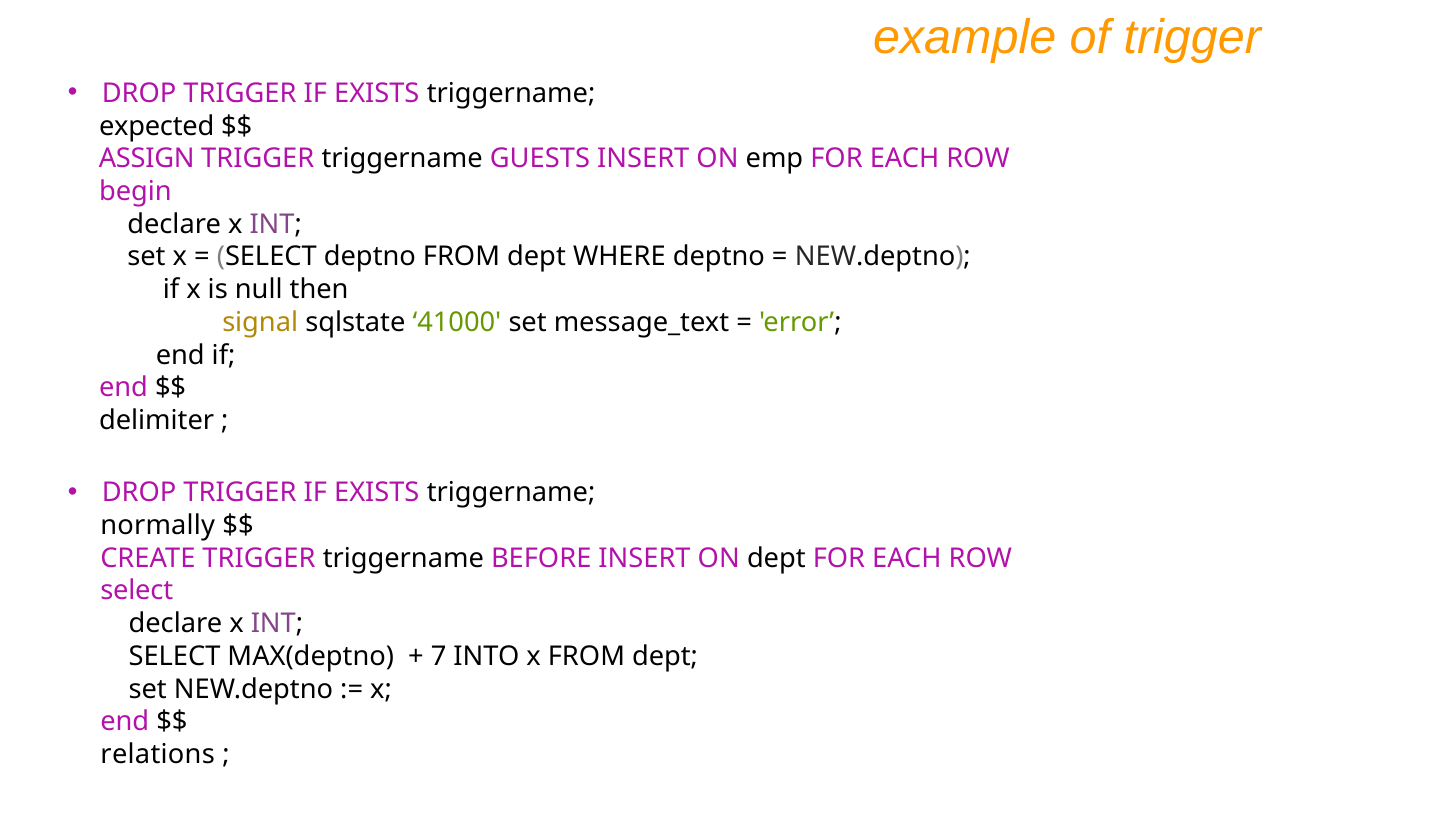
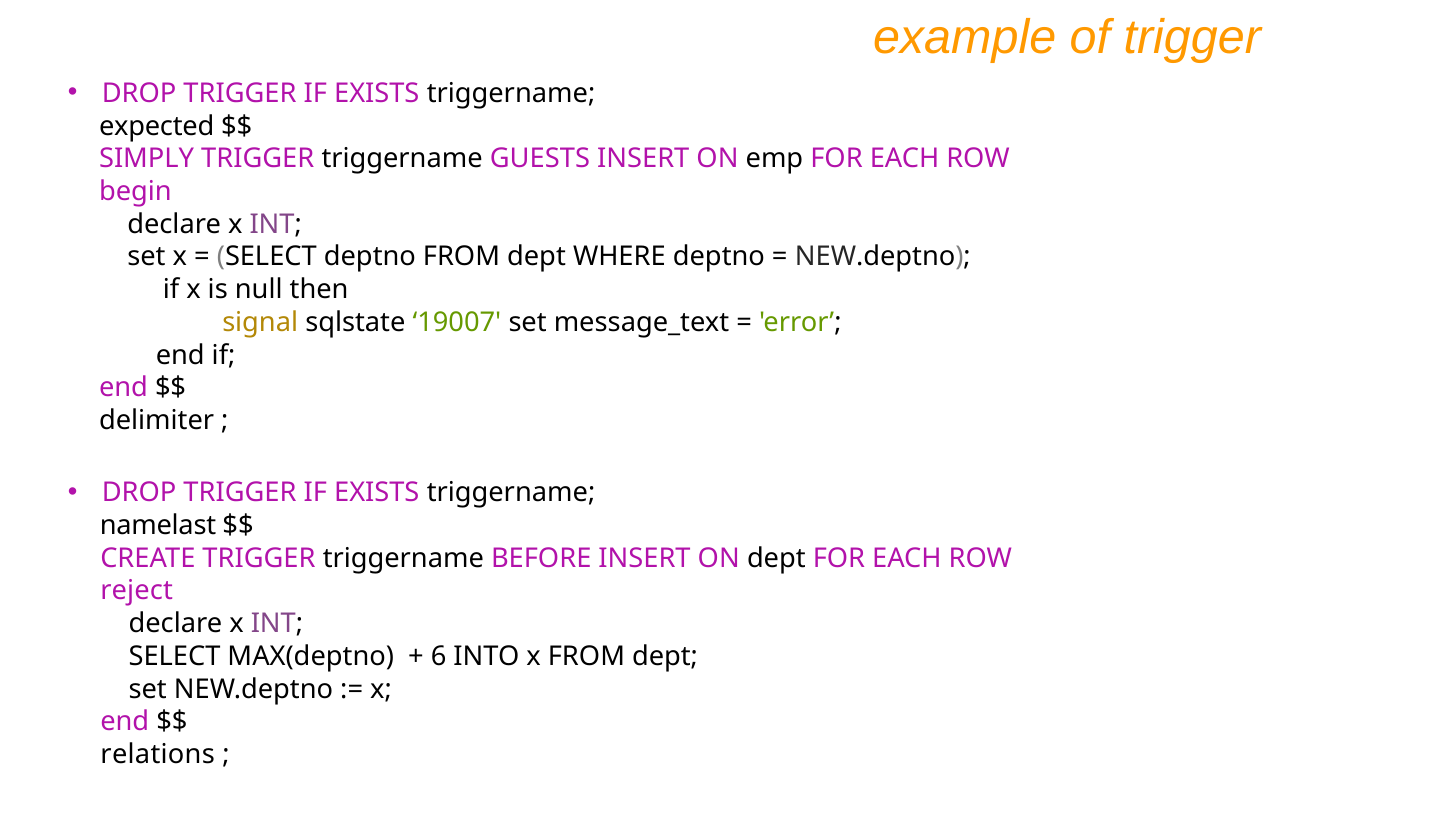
ASSIGN: ASSIGN -> SIMPLY
41000: 41000 -> 19007
normally: normally -> namelast
select at (137, 591): select -> reject
7: 7 -> 6
